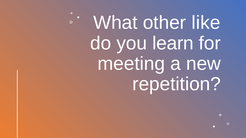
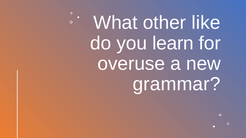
meeting: meeting -> overuse
repetition: repetition -> grammar
